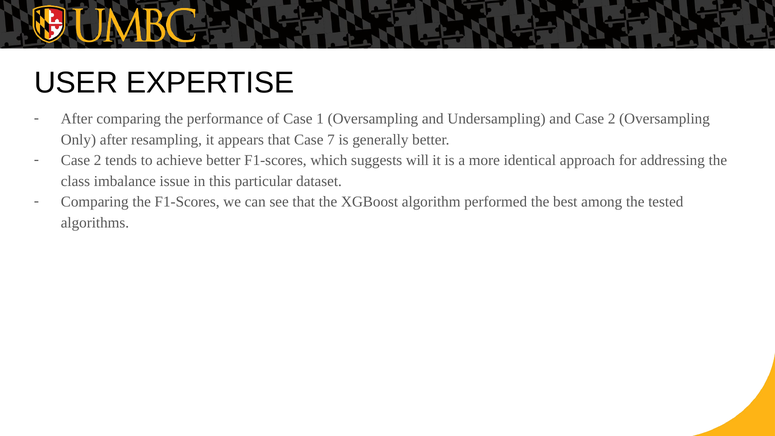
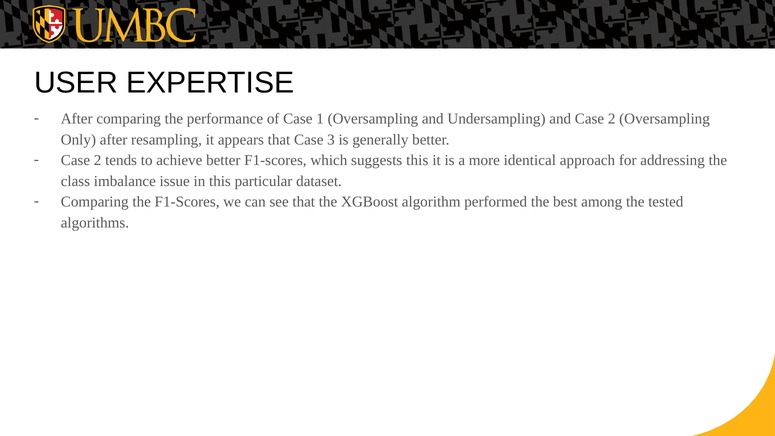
7: 7 -> 3
suggests will: will -> this
